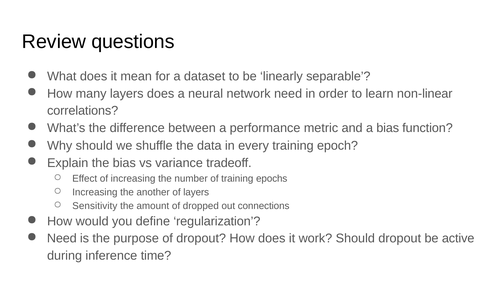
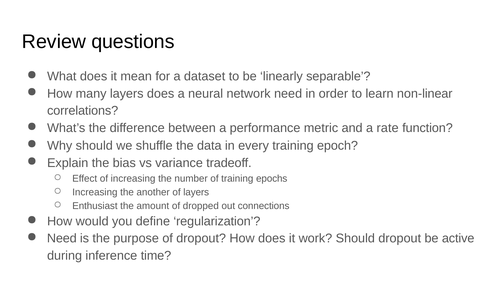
a bias: bias -> rate
Sensitivity: Sensitivity -> Enthusiast
